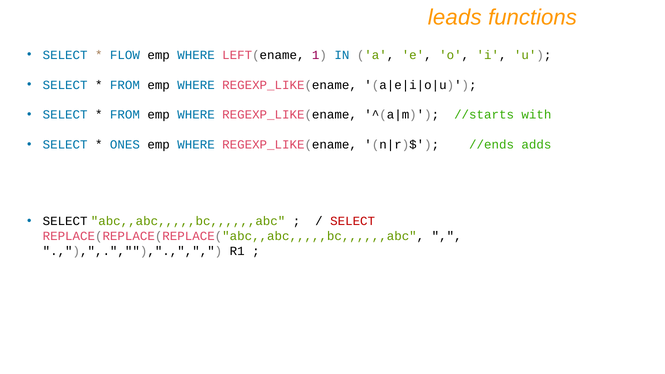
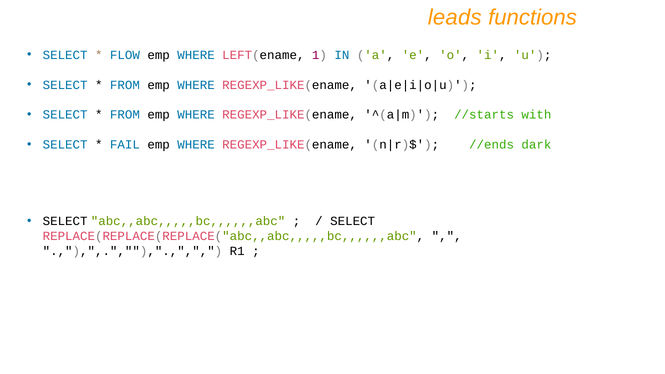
ONES: ONES -> FAIL
adds: adds -> dark
SELECT at (353, 221) colour: red -> black
